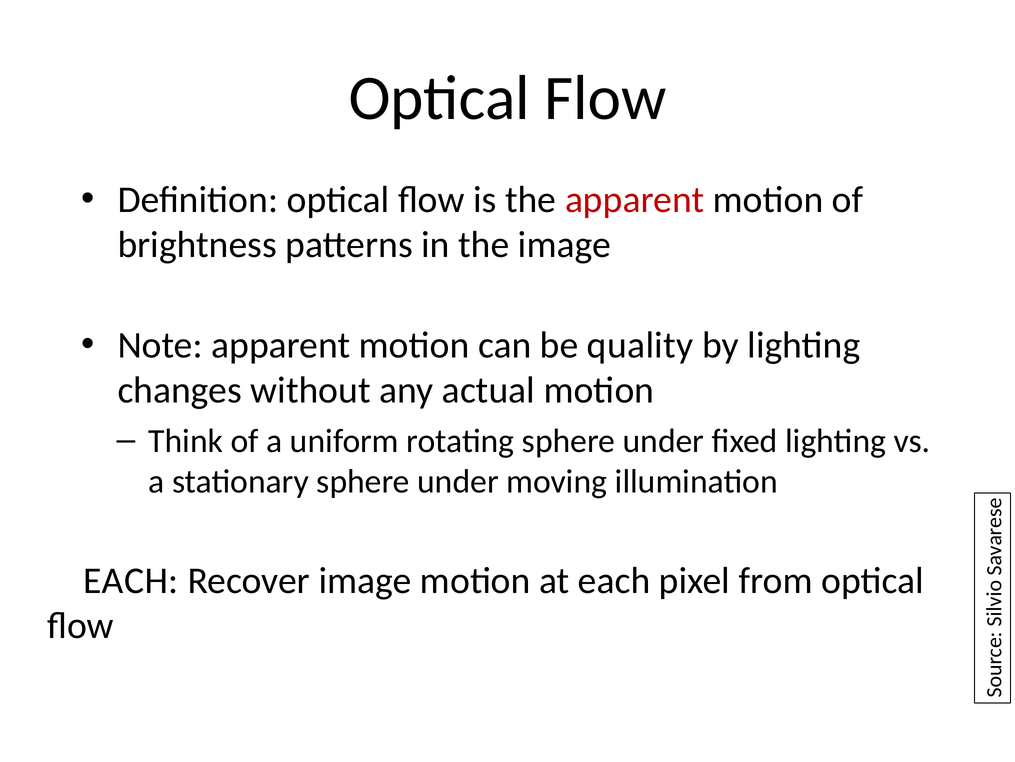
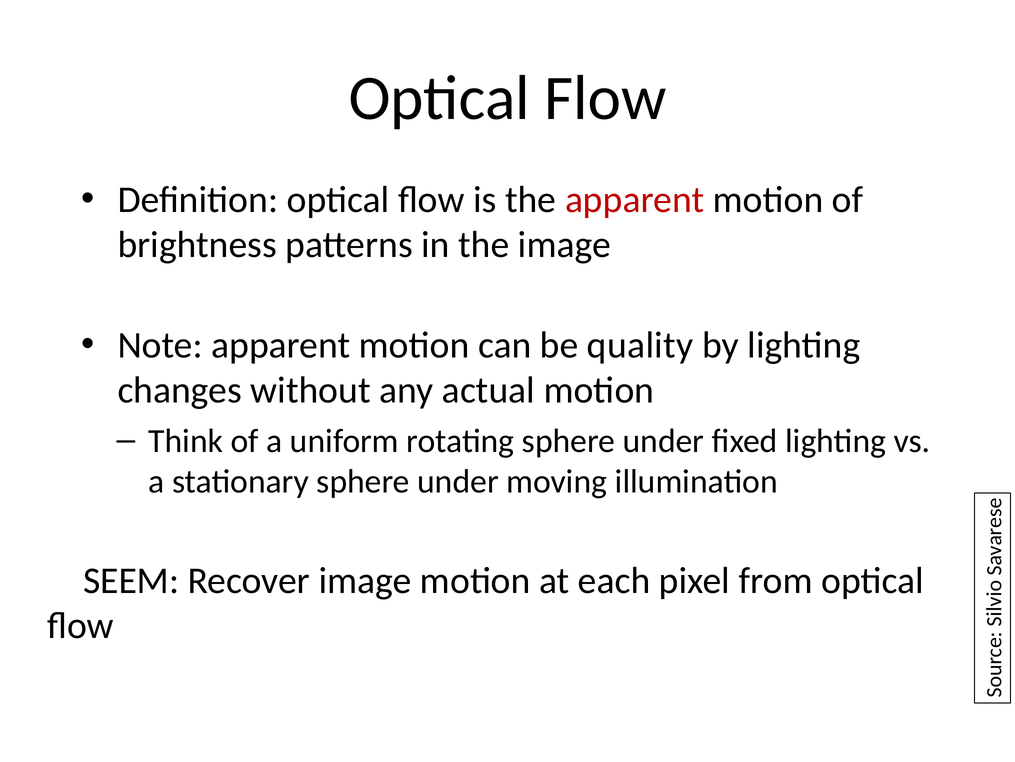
EACH at (131, 580): EACH -> SEEM
